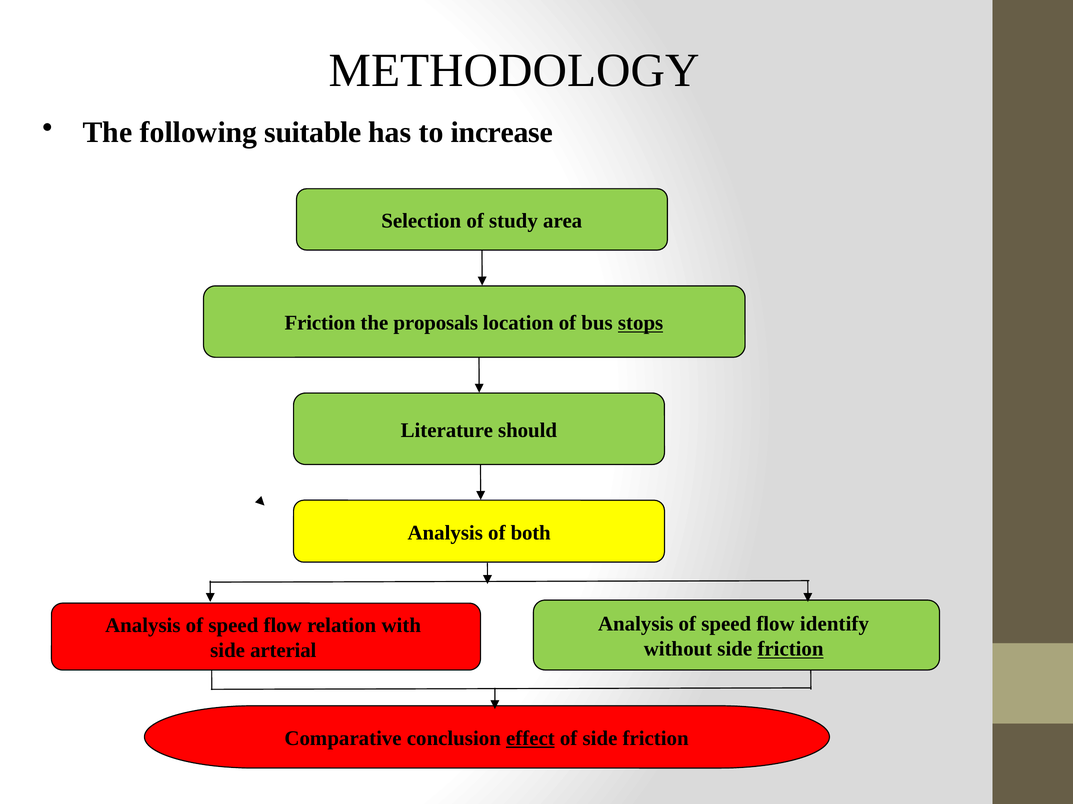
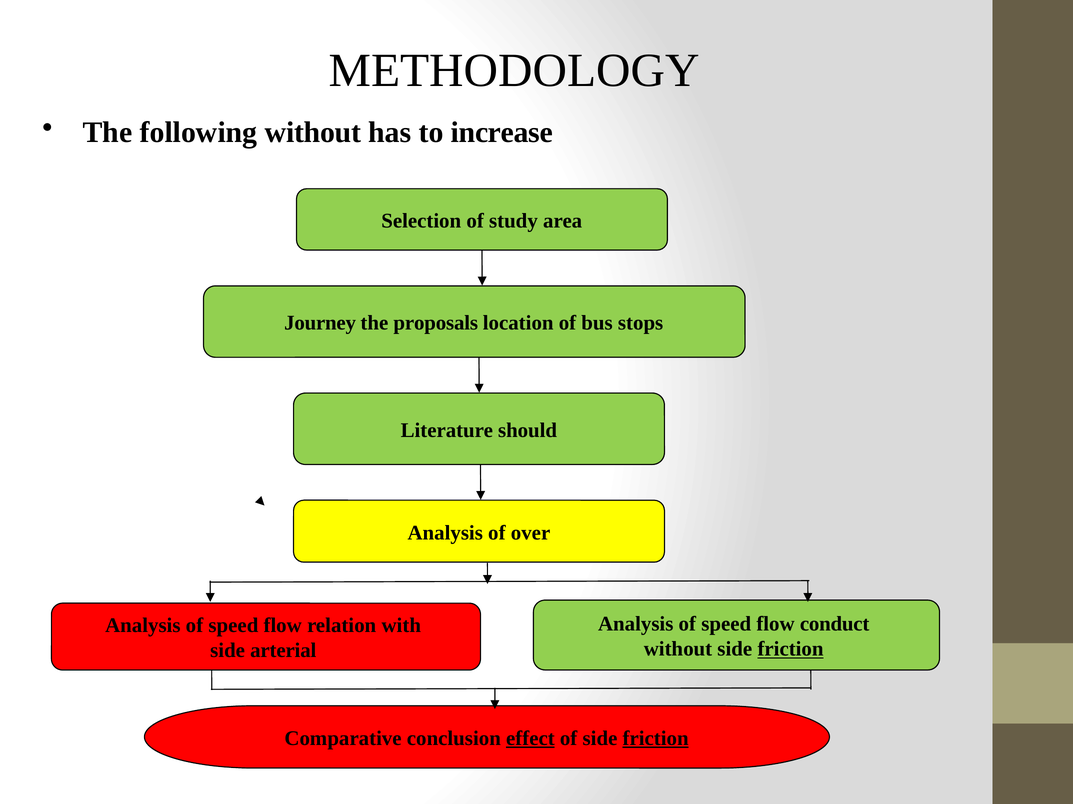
following suitable: suitable -> without
Friction at (320, 323): Friction -> Journey
stops underline: present -> none
both: both -> over
identify: identify -> conduct
friction at (656, 739) underline: none -> present
